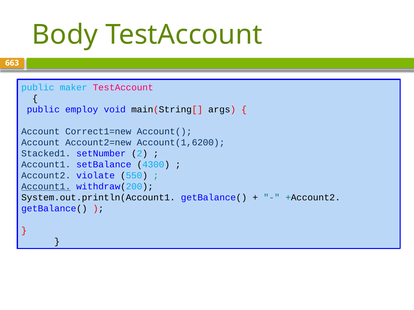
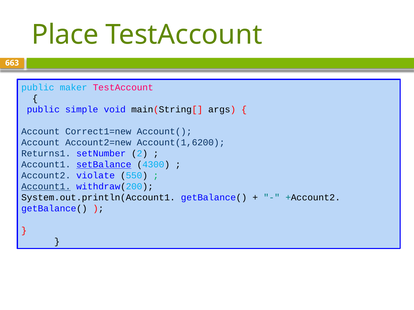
Body: Body -> Place
employ: employ -> simple
Stacked1: Stacked1 -> Returns1
setBalance underline: none -> present
